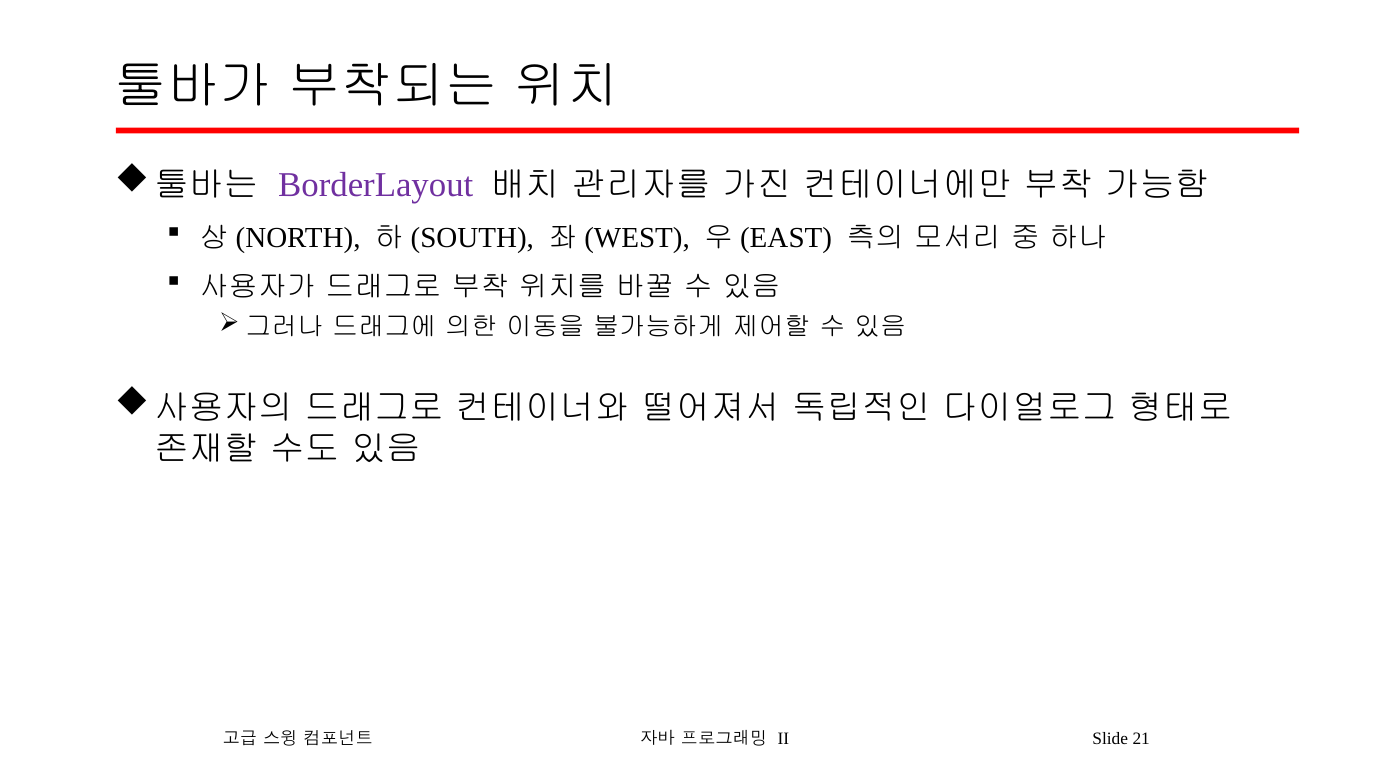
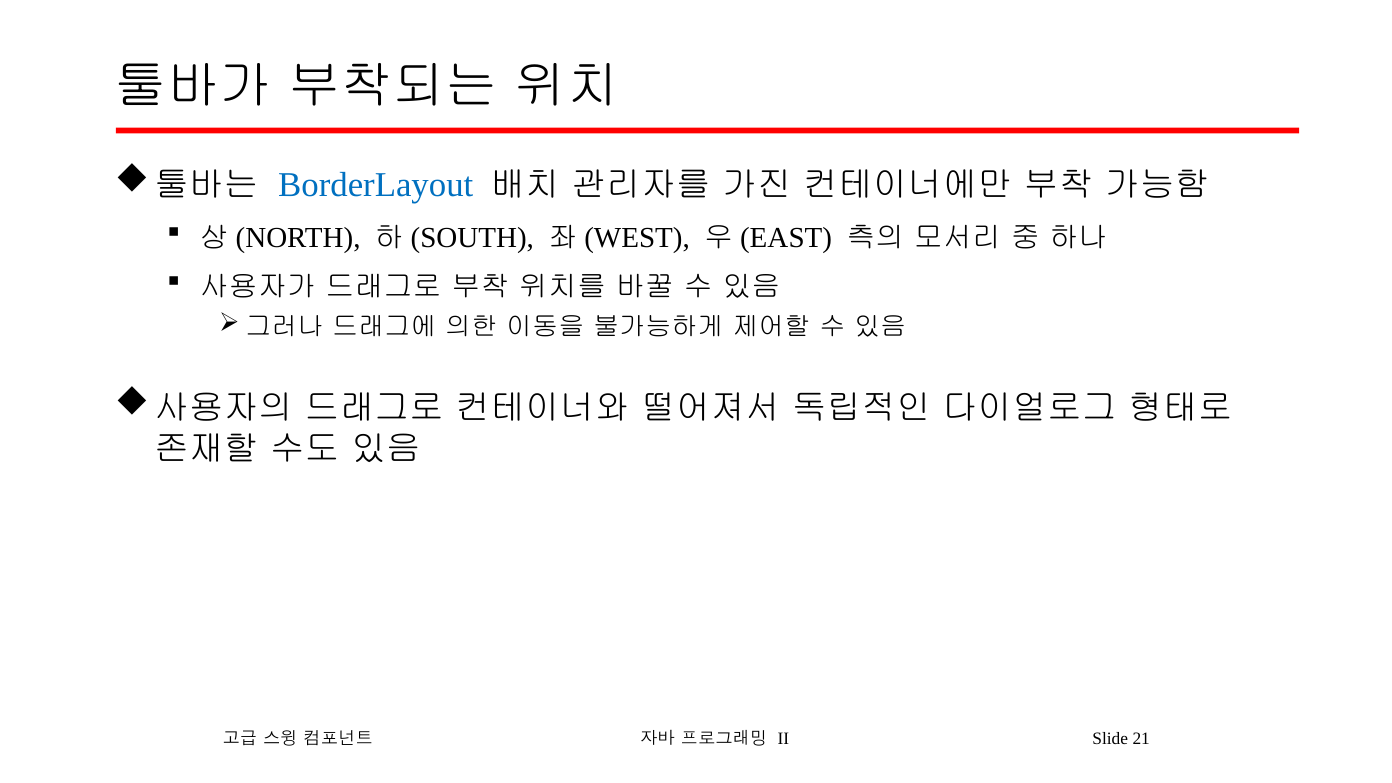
BorderLayout colour: purple -> blue
